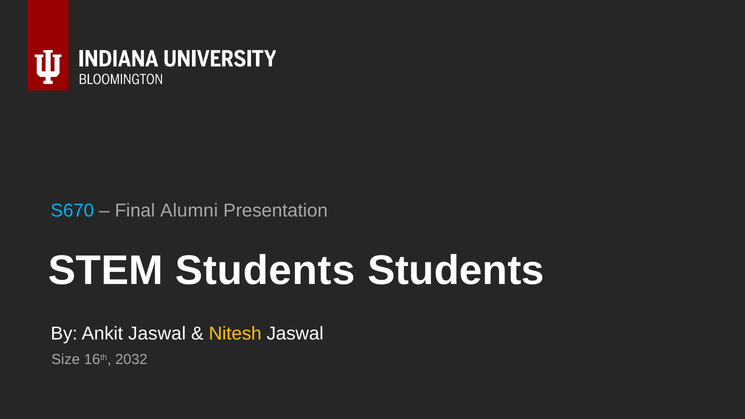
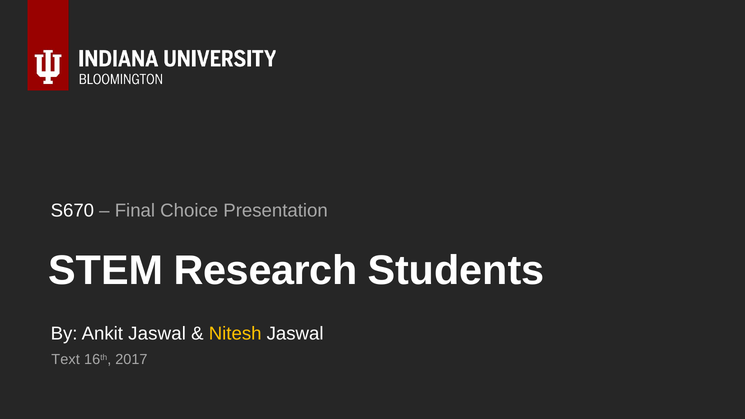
S670 colour: light blue -> white
Alumni: Alumni -> Choice
STEM Students: Students -> Research
Size: Size -> Text
2032: 2032 -> 2017
